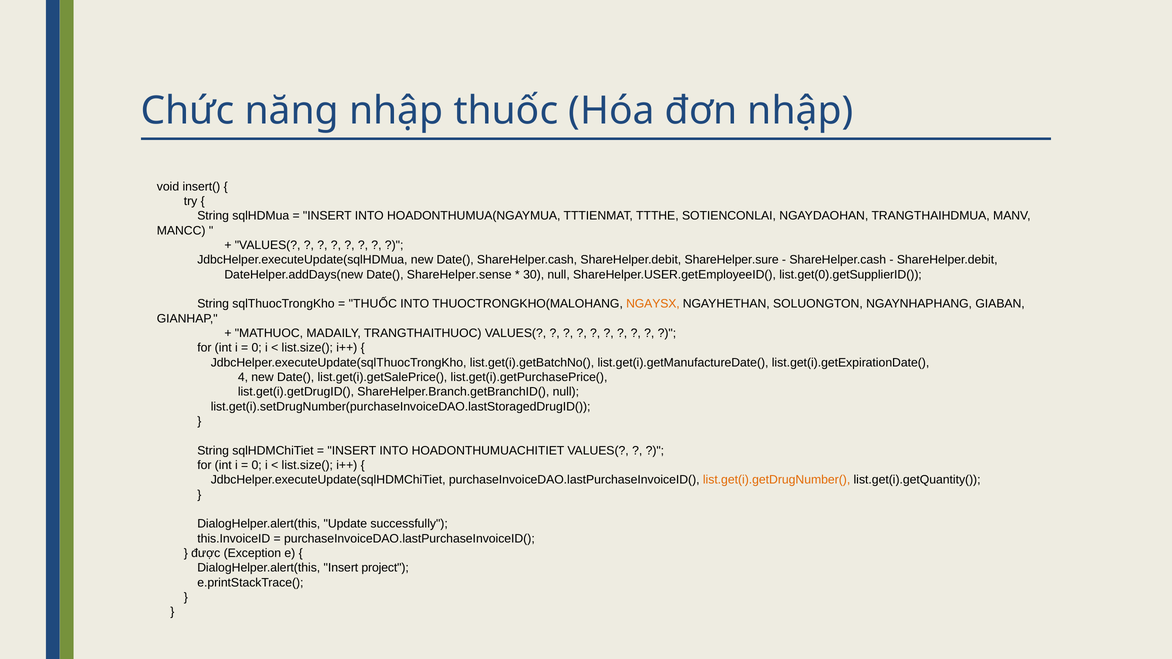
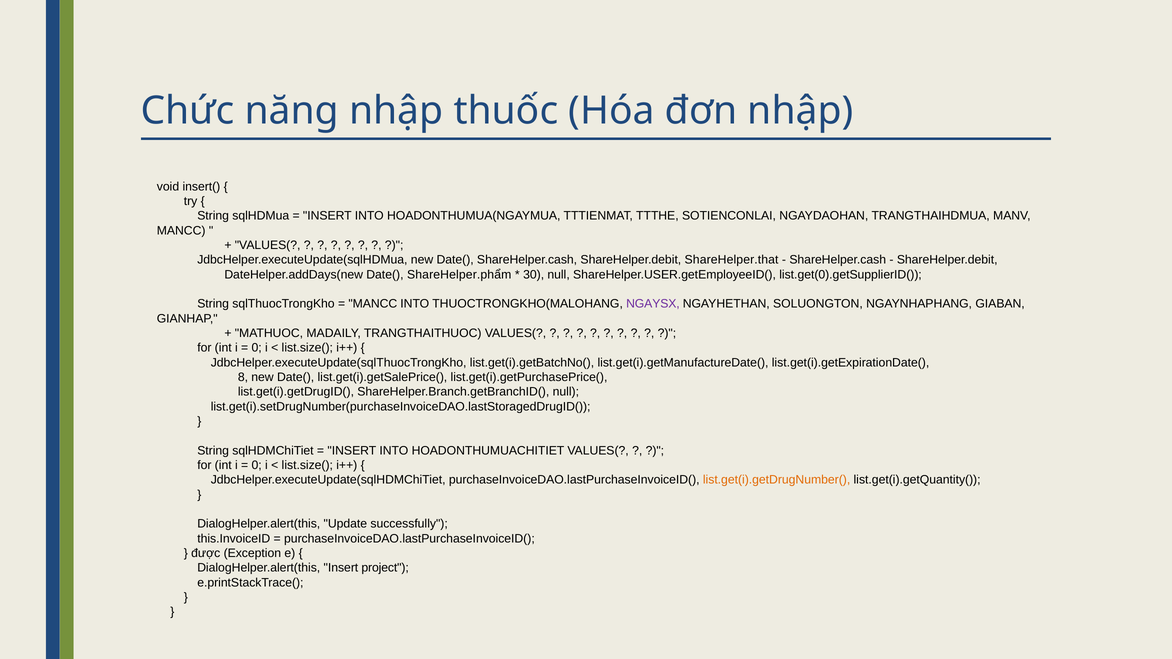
ShareHelper.sure: ShareHelper.sure -> ShareHelper.that
ShareHelper.sense: ShareHelper.sense -> ShareHelper.phẩm
THUỐC at (373, 304): THUỐC -> MANCC
NGAYSX colour: orange -> purple
4: 4 -> 8
